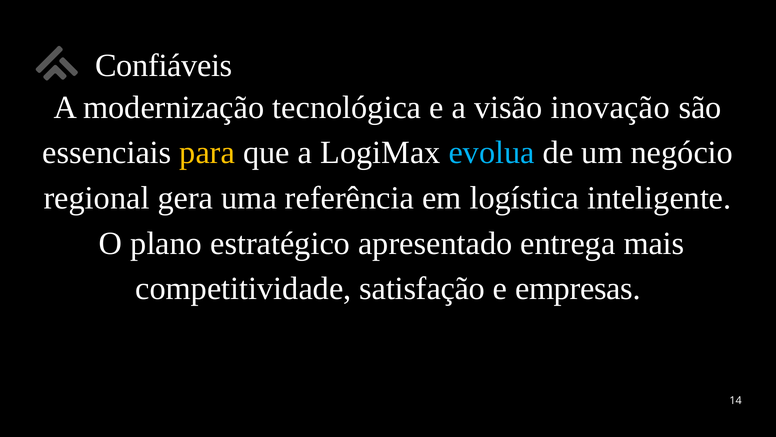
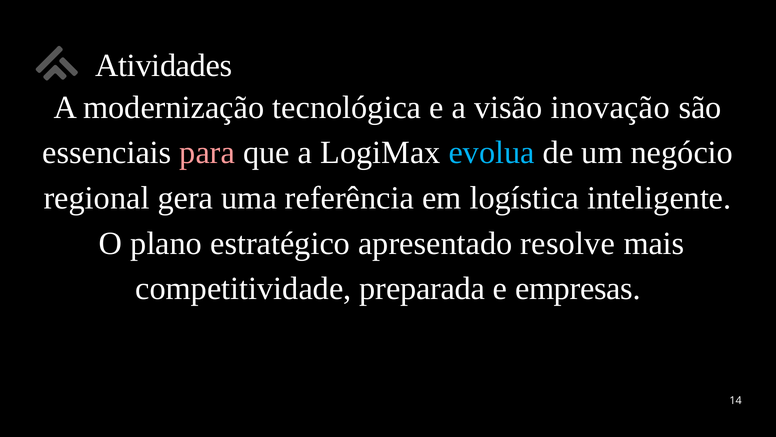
Confiáveis: Confiáveis -> Atividades
para colour: yellow -> pink
entrega: entrega -> resolve
satisfação: satisfação -> preparada
